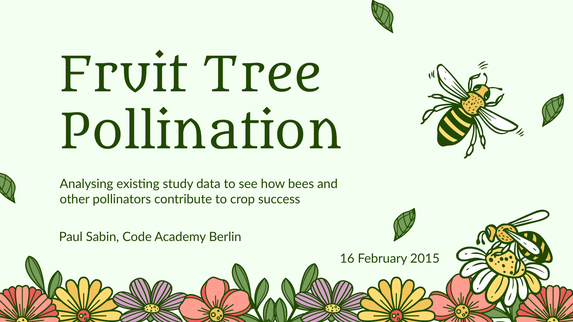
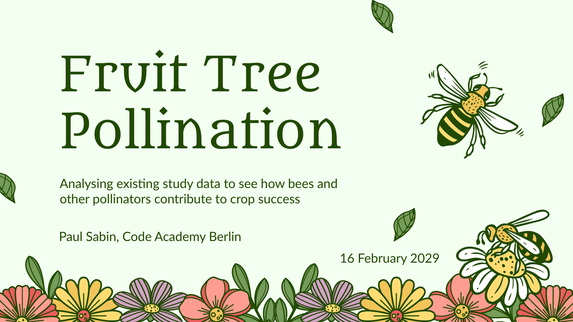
2015: 2015 -> 2029
